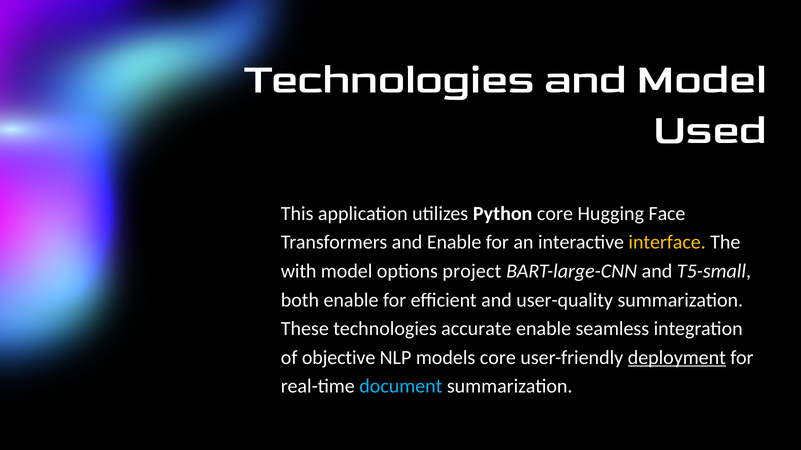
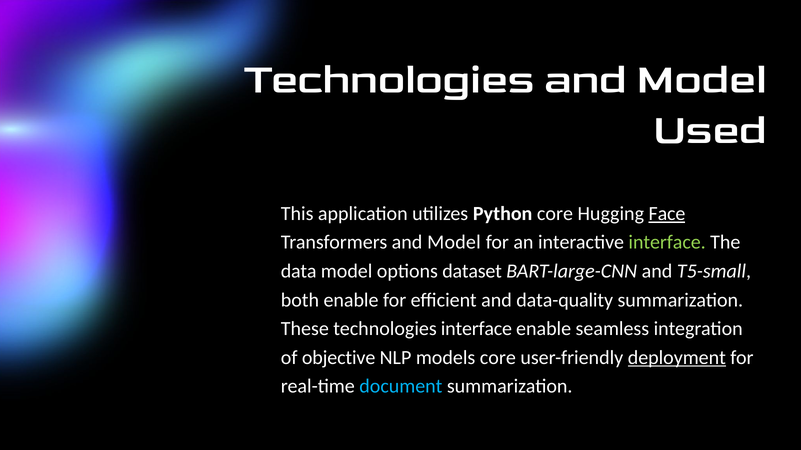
Face underline: none -> present
Transformers and Enable: Enable -> Model
interface at (667, 243) colour: yellow -> light green
with: with -> data
project: project -> dataset
user-quality: user-quality -> data-quality
technologies accurate: accurate -> interface
